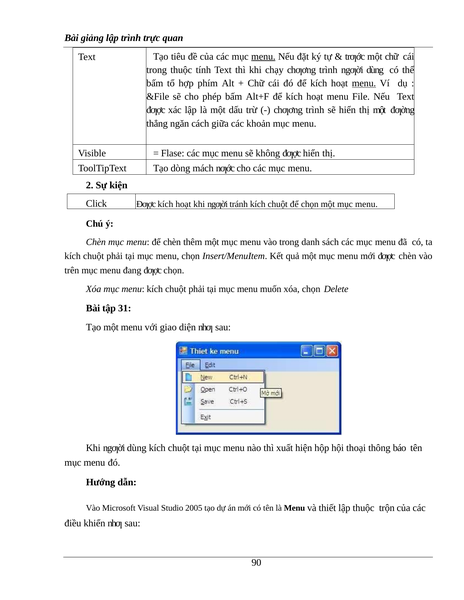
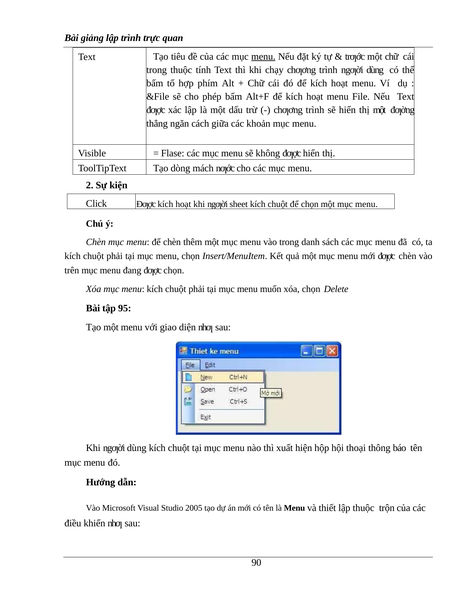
menu at (364, 83) underline: present -> none
tránh: tránh -> sheet
31: 31 -> 95
